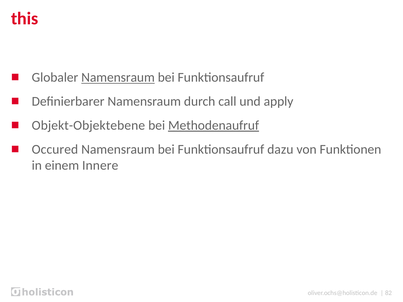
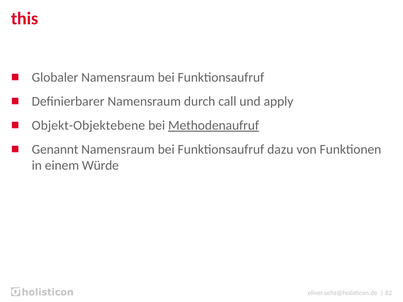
Namensraum at (118, 78) underline: present -> none
Occured: Occured -> Genannt
Innere: Innere -> Würde
